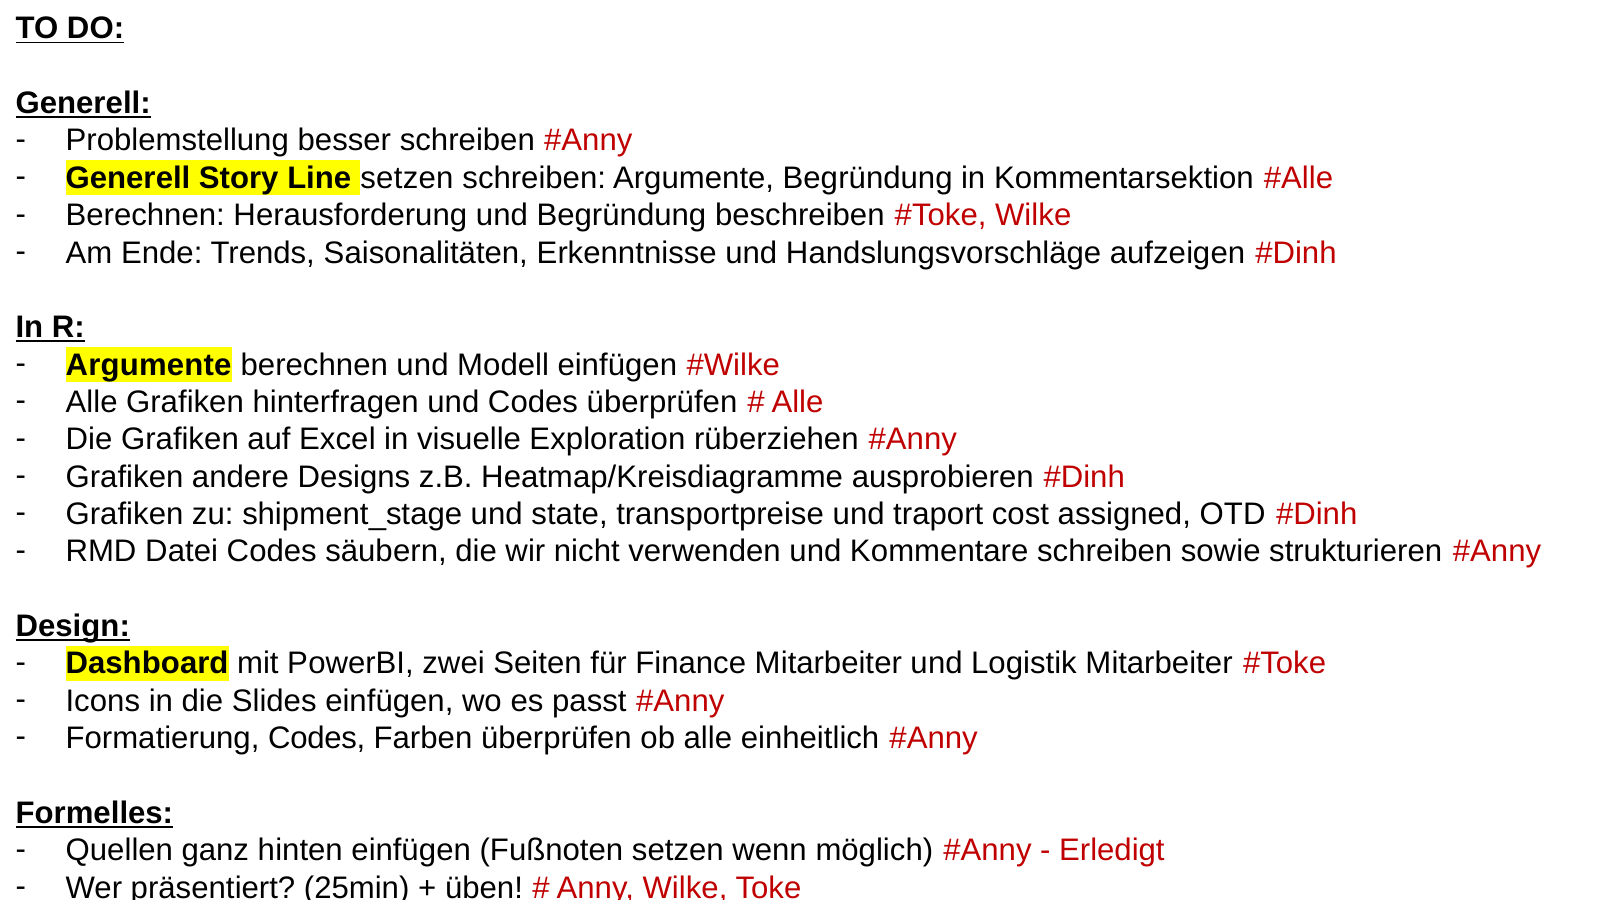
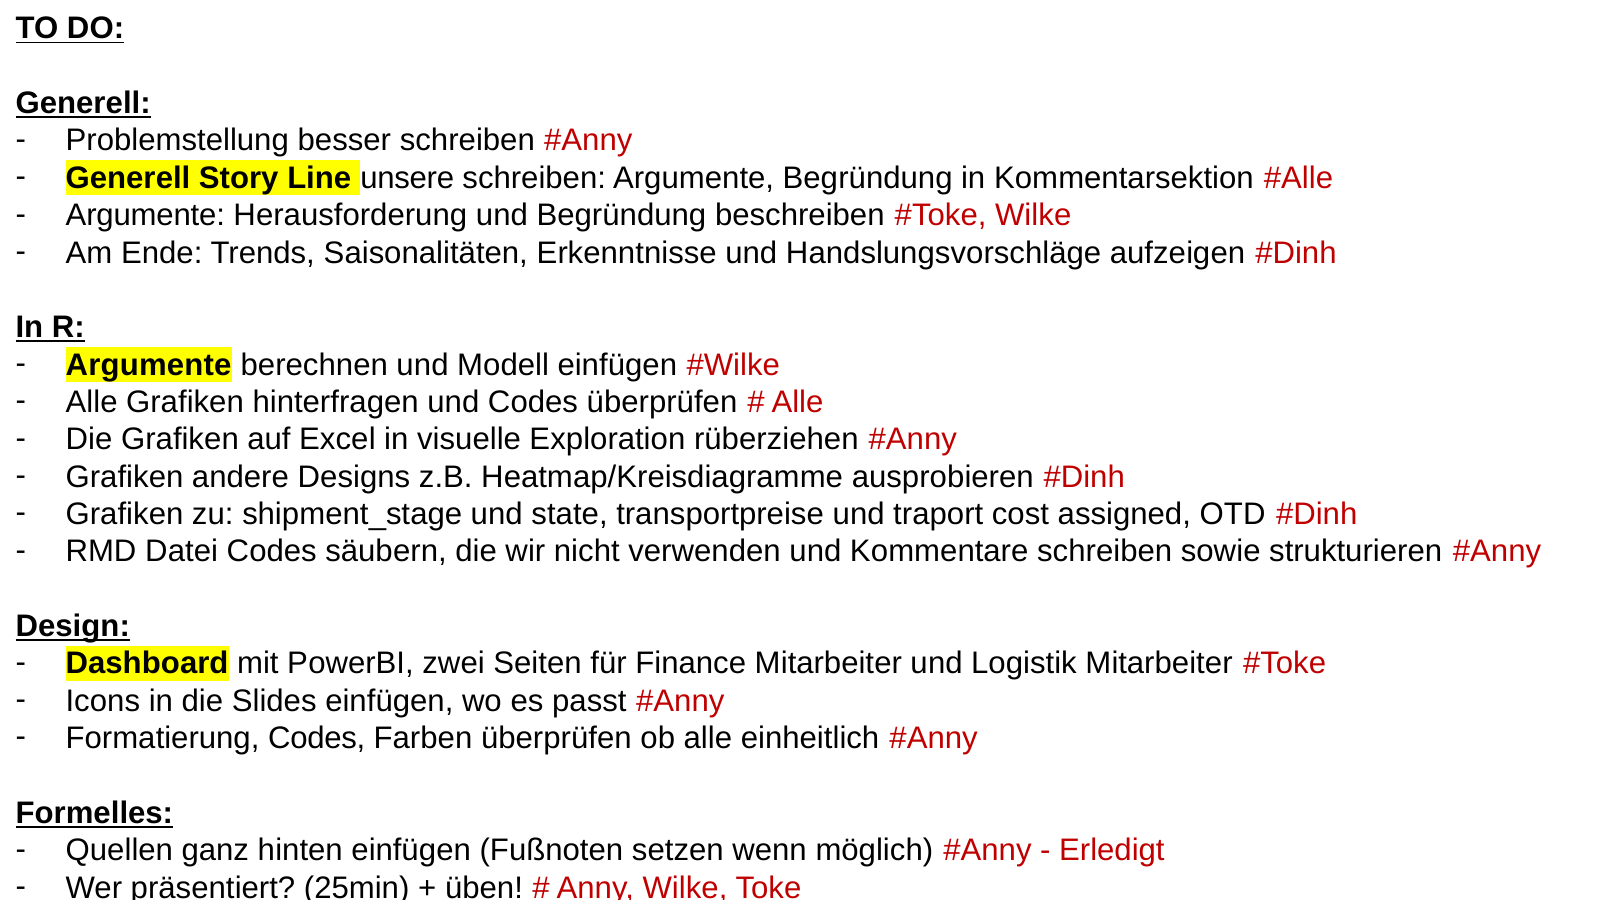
Line setzen: setzen -> unsere
Berechnen at (145, 215): Berechnen -> Argumente
